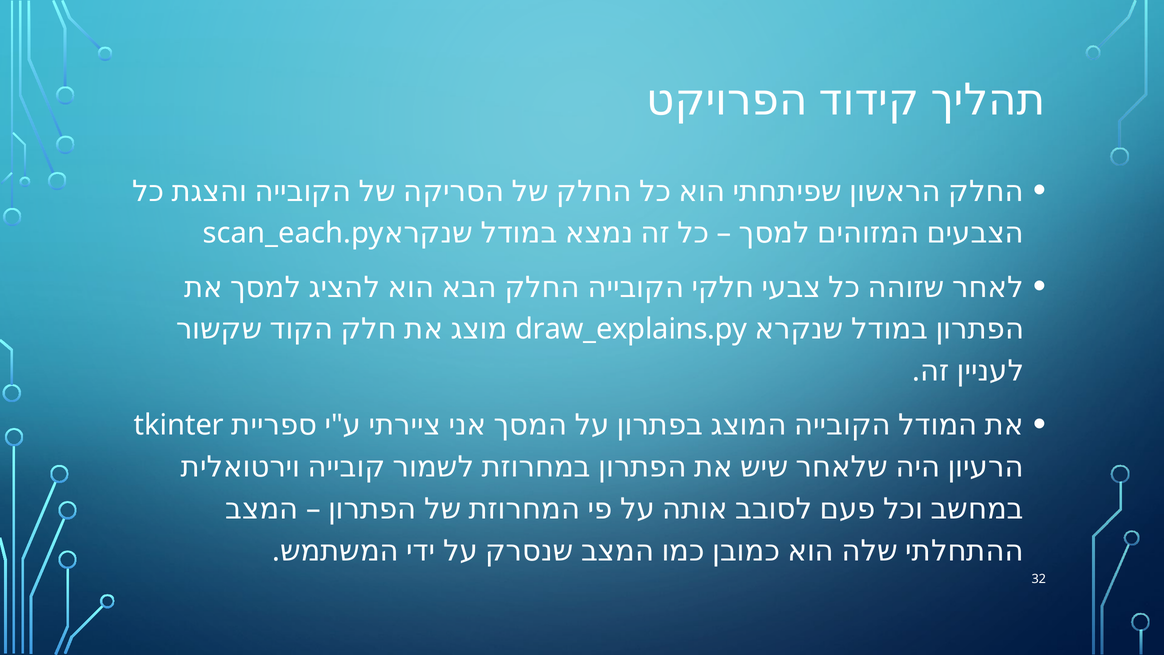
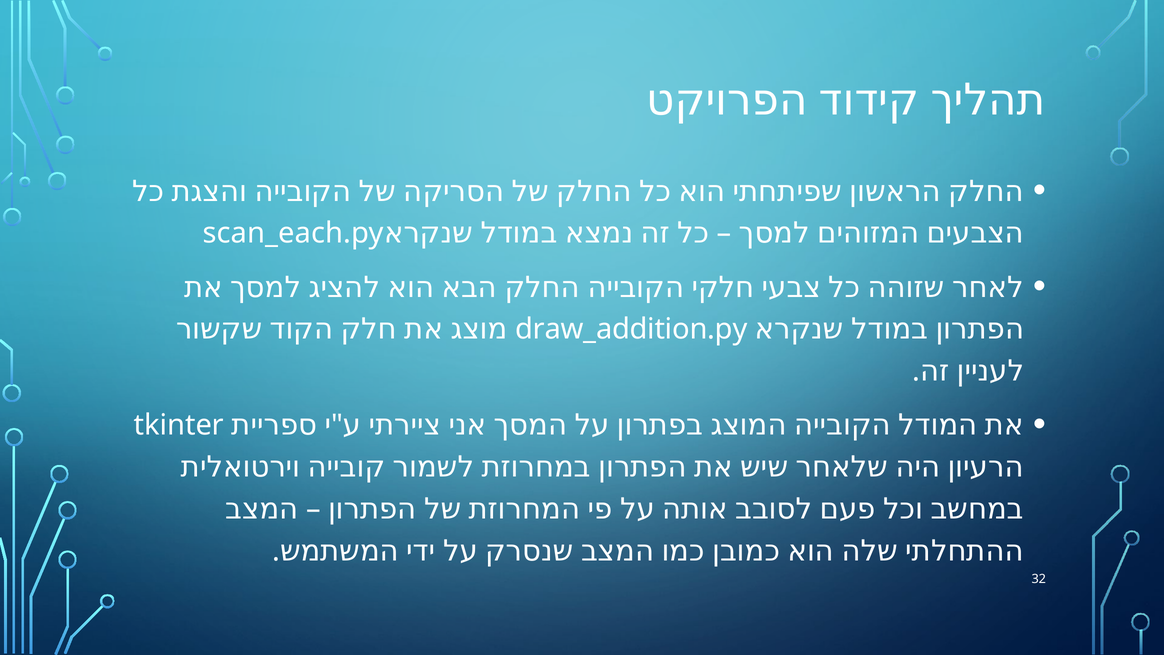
draw_explains.py: draw_explains.py -> draw_addition.py
